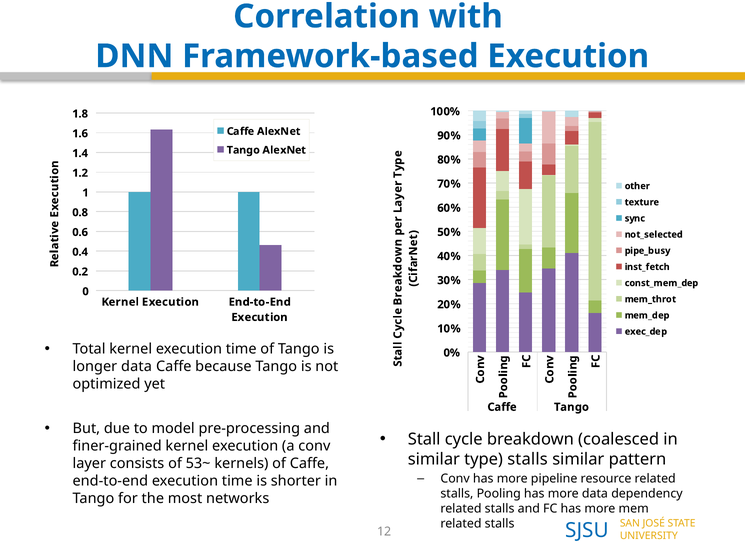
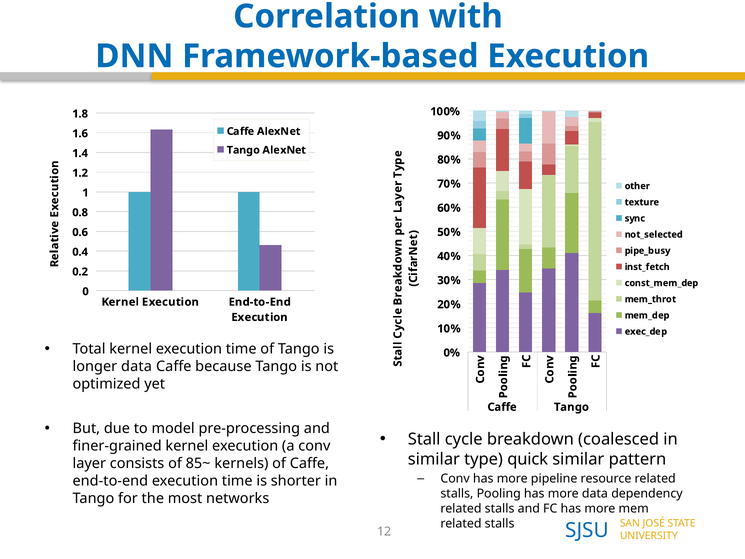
type stalls: stalls -> quick
53~: 53~ -> 85~
